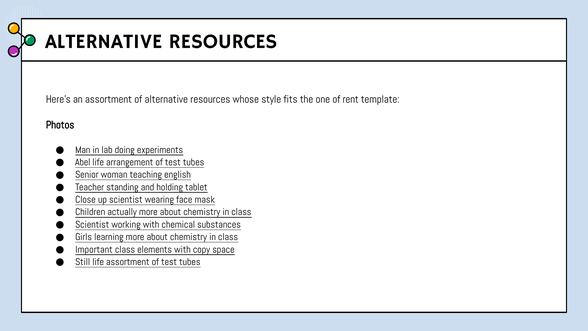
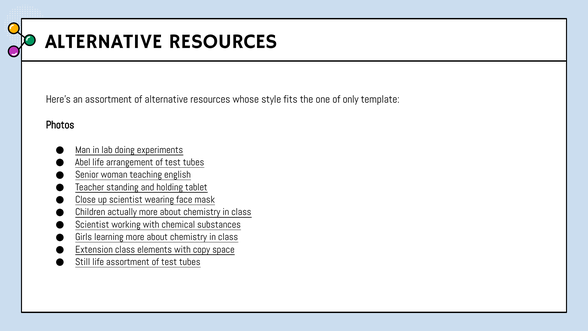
rent: rent -> only
Important: Important -> Extension
